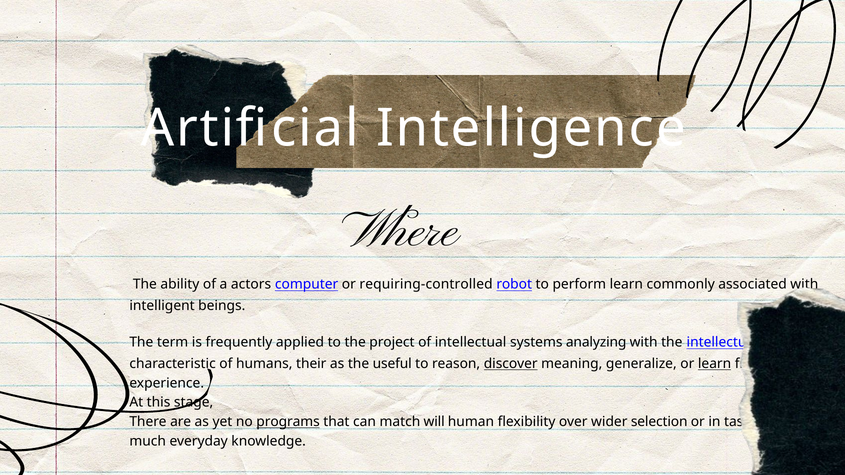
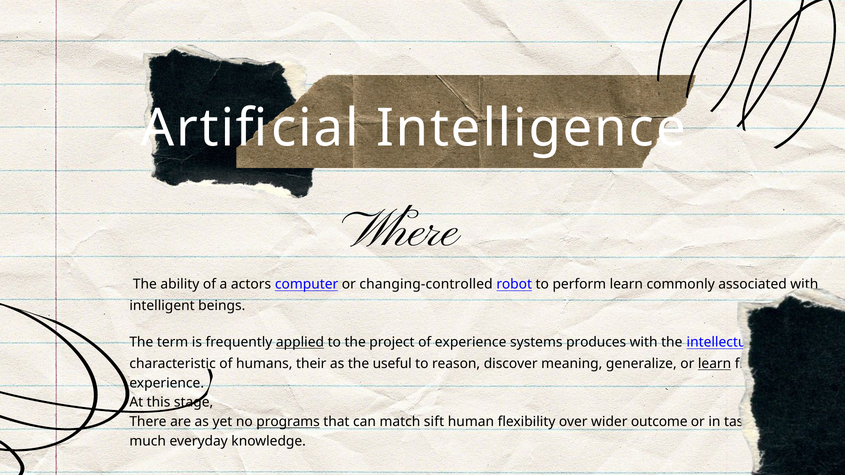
requiring-controlled: requiring-controlled -> changing-controlled
applied underline: none -> present
of intellectual: intellectual -> experience
analyzing: analyzing -> produces
discover underline: present -> none
will: will -> sift
selection: selection -> outcome
